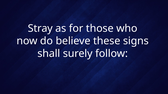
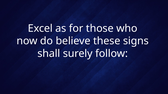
Stray: Stray -> Excel
